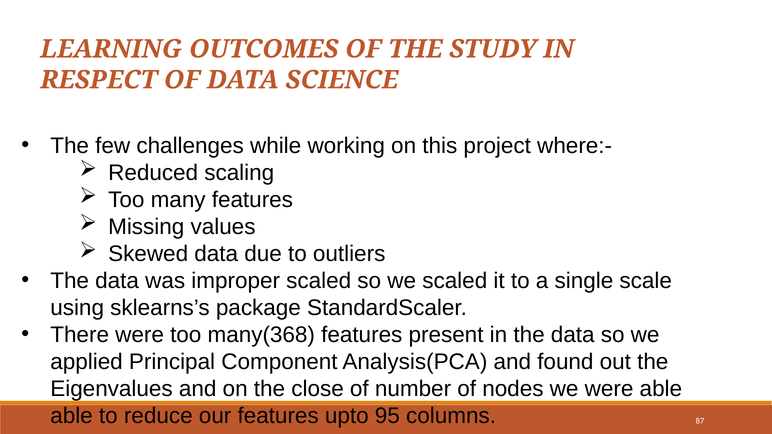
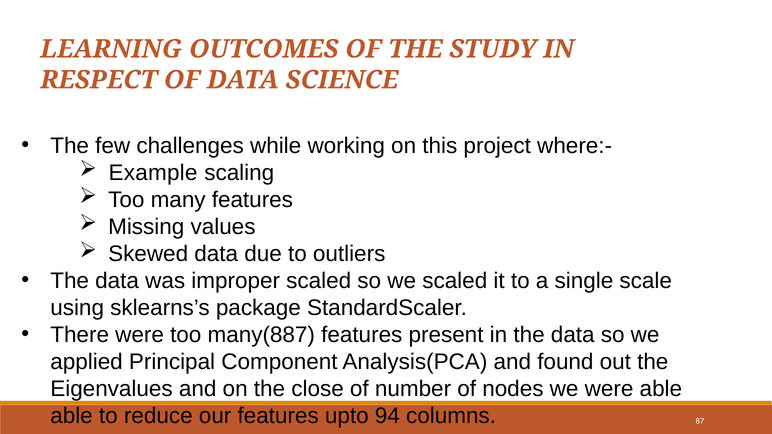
Reduced: Reduced -> Example
many(368: many(368 -> many(887
95: 95 -> 94
